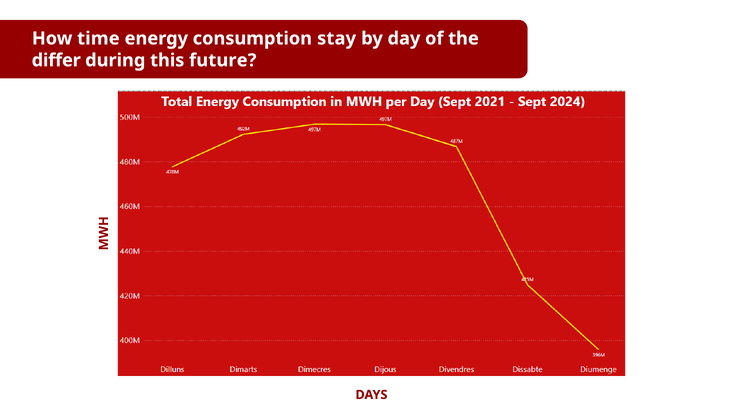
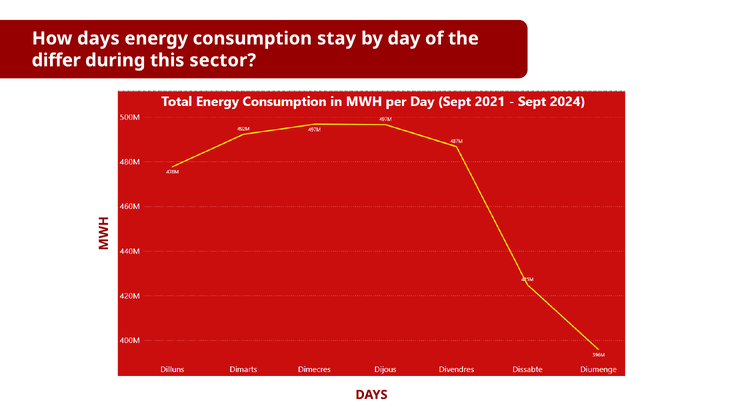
How time: time -> days
future: future -> sector
